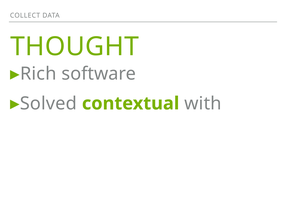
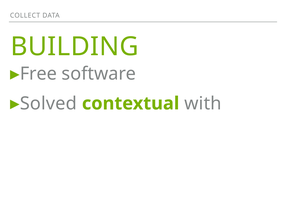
THOUGHT: THOUGHT -> BUILDING
Rich: Rich -> Free
